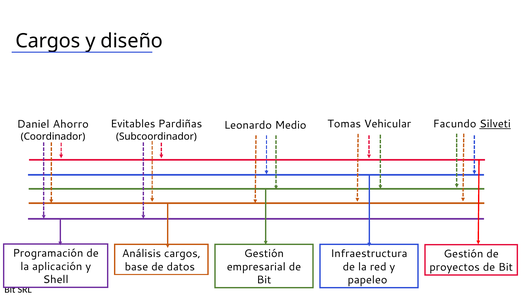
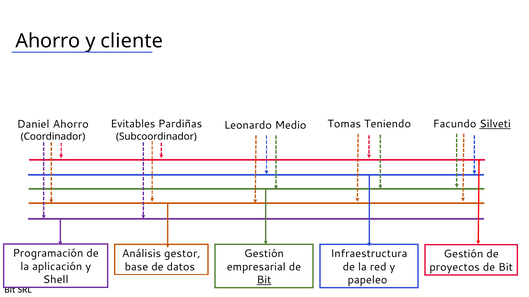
Cargos at (48, 41): Cargos -> Ahorro
diseño: diseño -> cliente
Vehicular: Vehicular -> Teniendo
Análisis cargos: cargos -> gestor
Bit at (264, 281) underline: none -> present
